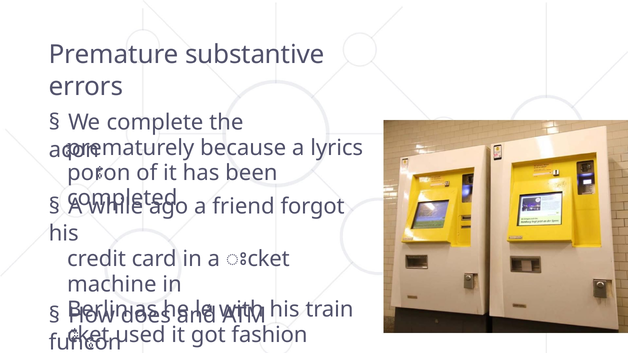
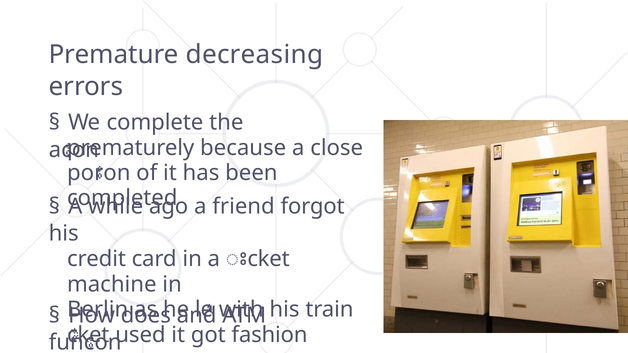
substantive: substantive -> decreasing
lyrics: lyrics -> close
